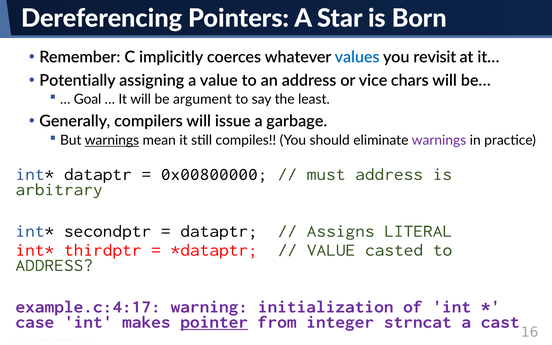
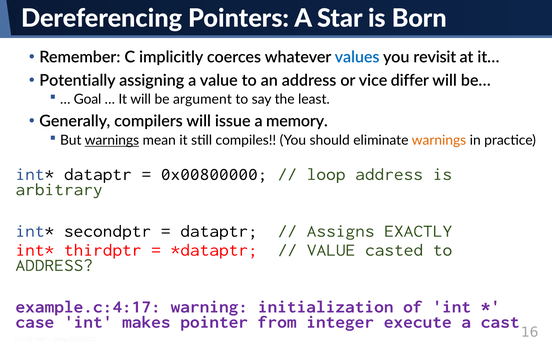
chars: chars -> differ
garbage: garbage -> memory
warnings at (439, 140) colour: purple -> orange
must: must -> loop
LITERAL: LITERAL -> EXACTLY
pointer underline: present -> none
strncat: strncat -> execute
